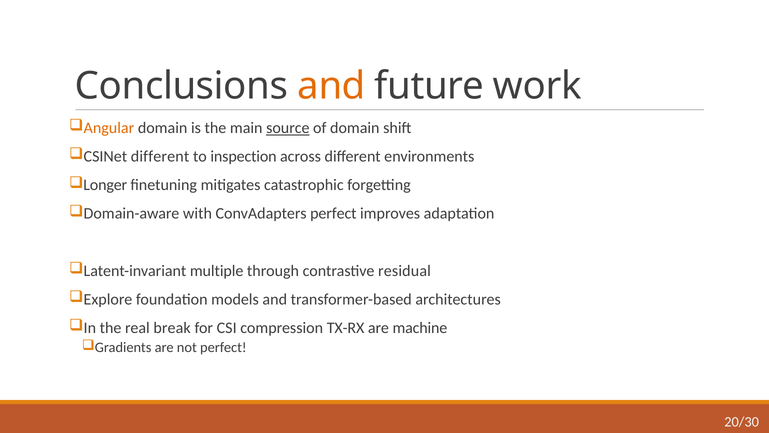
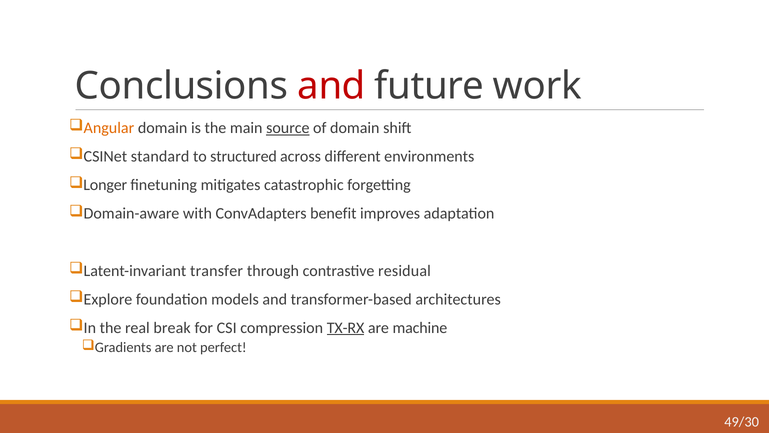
and at (331, 86) colour: orange -> red
CSINet different: different -> standard
inspection: inspection -> structured
ConvAdapters perfect: perfect -> benefit
multiple: multiple -> transfer
TX-RX underline: none -> present
20/30: 20/30 -> 49/30
